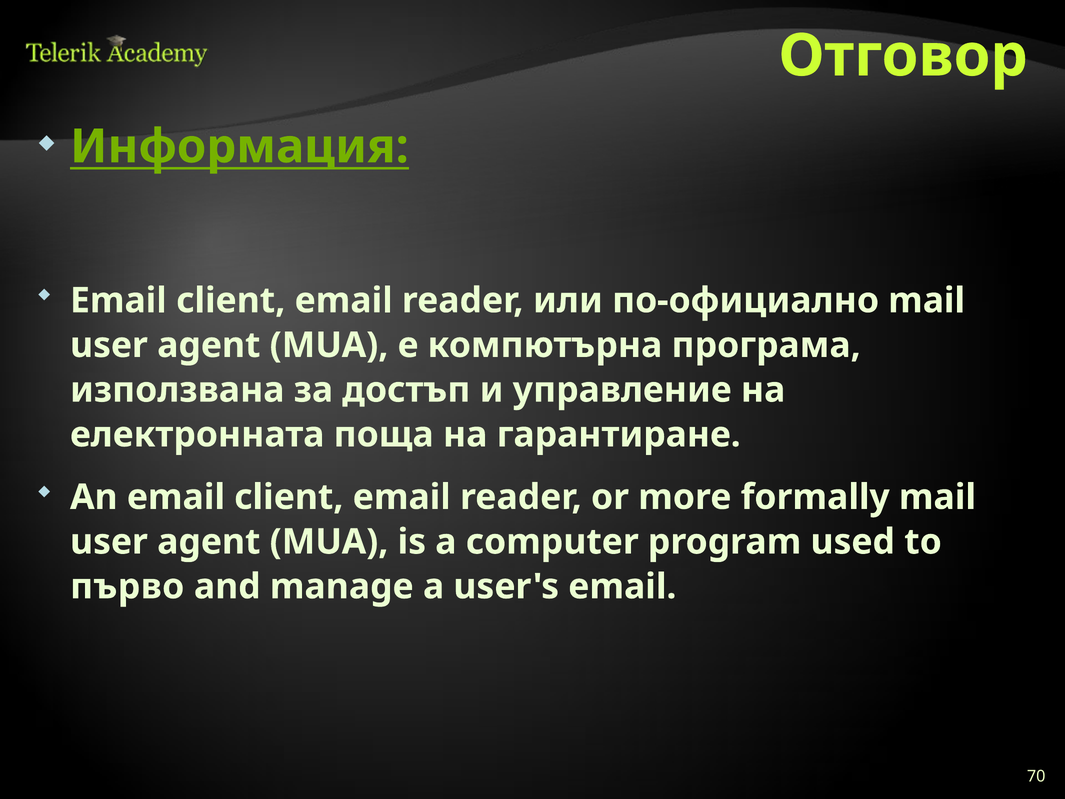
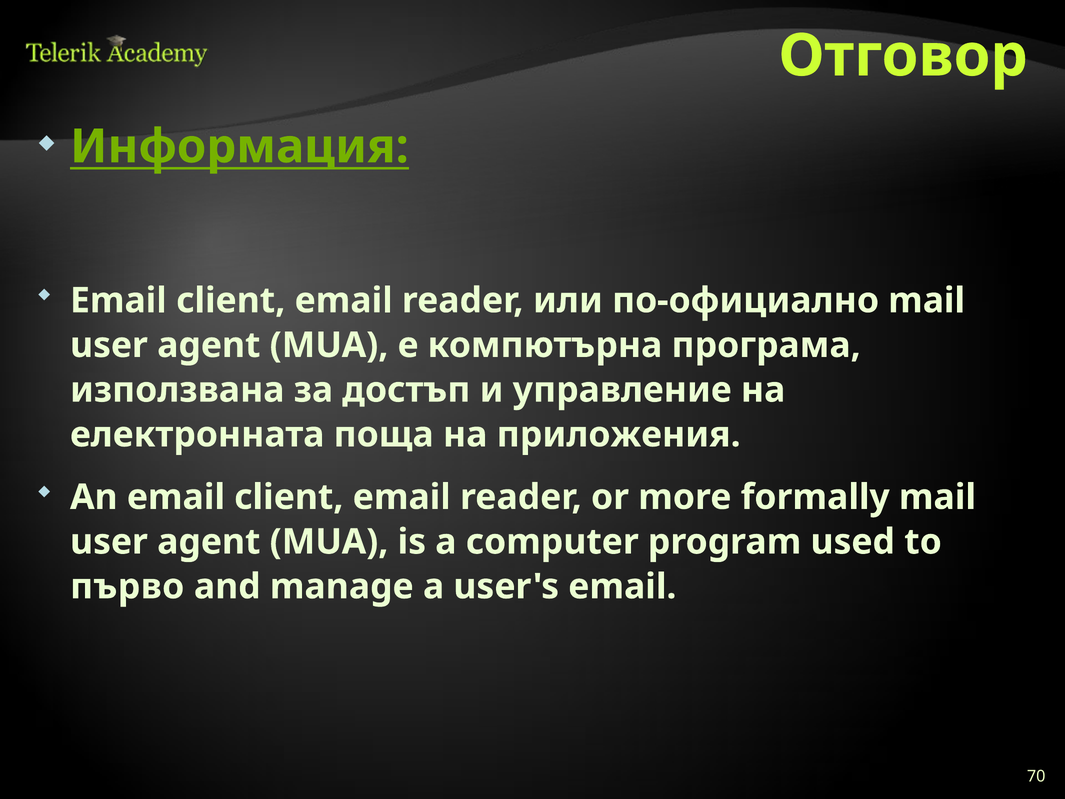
гарантиране: гарантиране -> приложения
